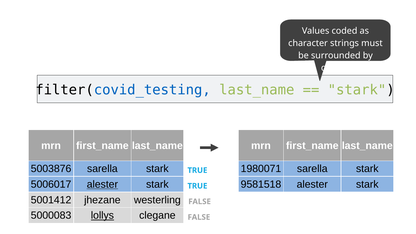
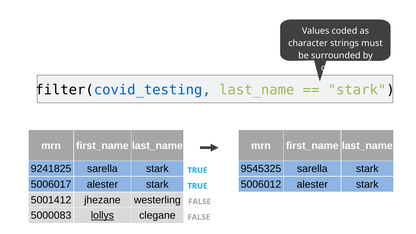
5003876: 5003876 -> 9241825
1980071: 1980071 -> 9545325
alester at (102, 184) underline: present -> none
9581518: 9581518 -> 5006012
